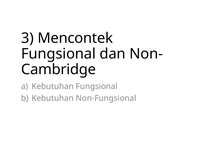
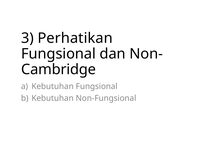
Mencontek: Mencontek -> Perhatikan
